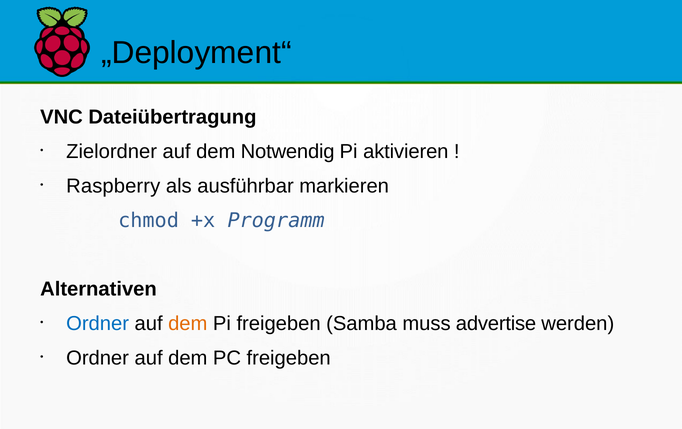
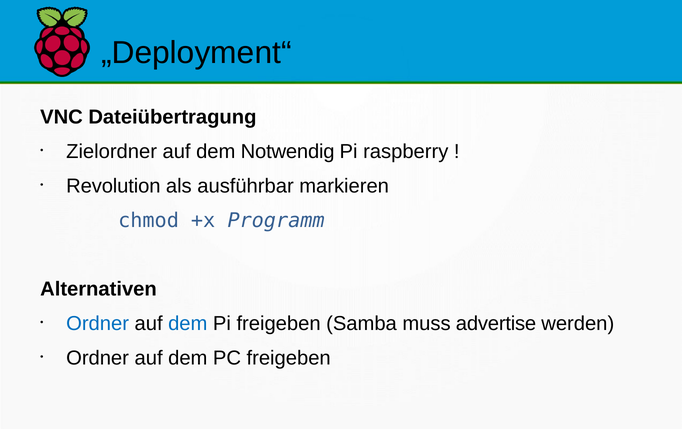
aktivieren: aktivieren -> raspberry
Raspberry: Raspberry -> Revolution
dem at (188, 324) colour: orange -> blue
